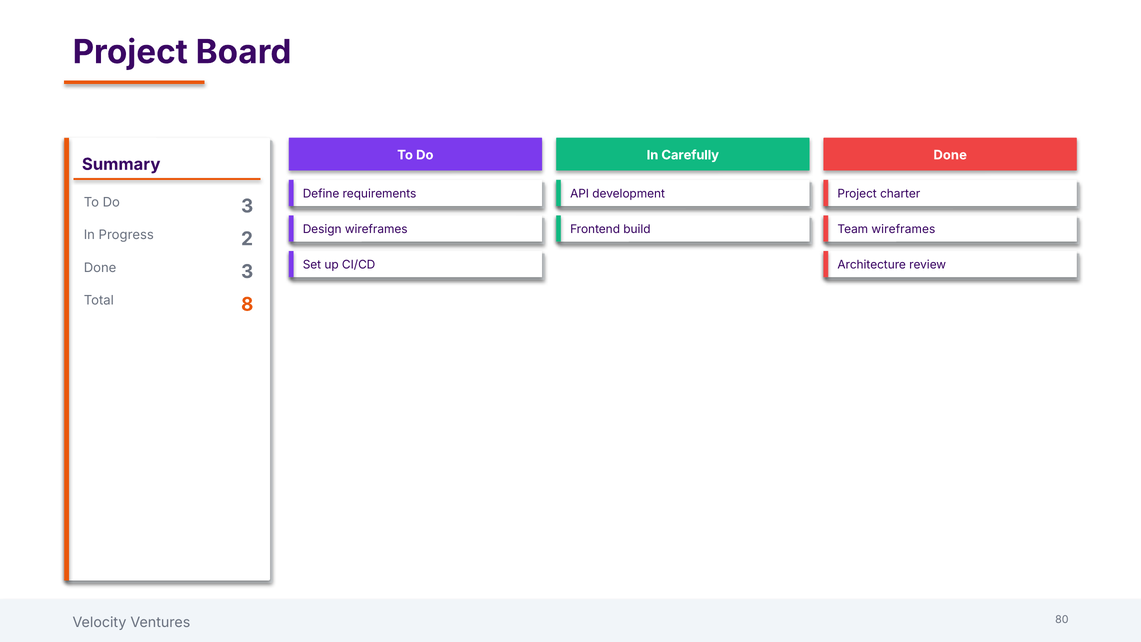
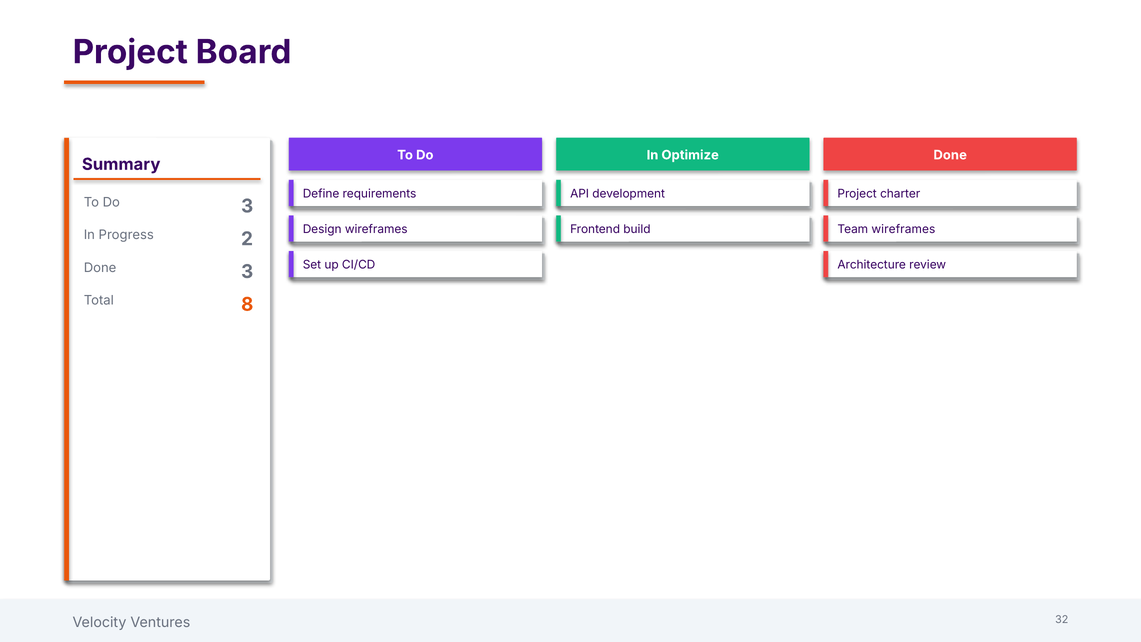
Carefully: Carefully -> Optimize
80: 80 -> 32
